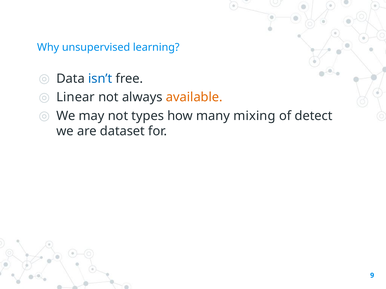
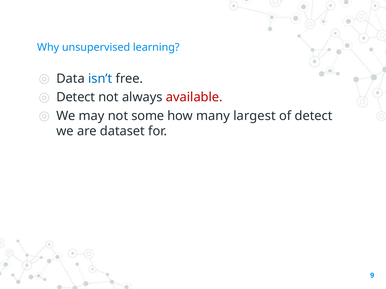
Linear at (76, 97): Linear -> Detect
available colour: orange -> red
types: types -> some
mixing: mixing -> largest
